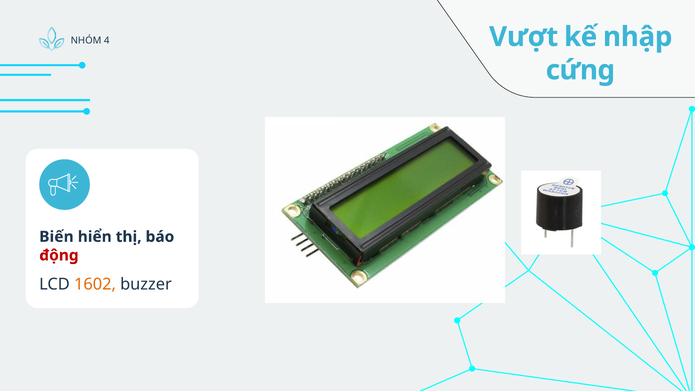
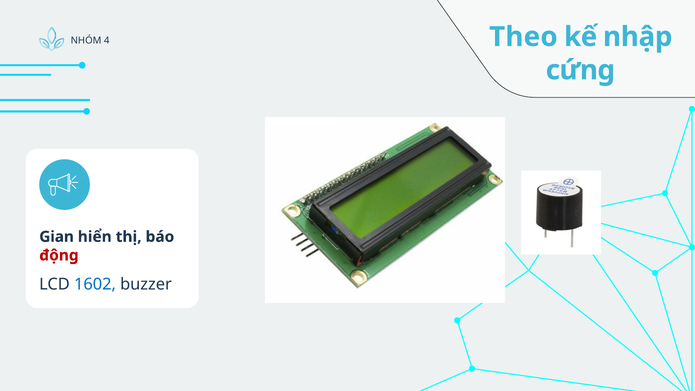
Vượt: Vượt -> Theo
Biến: Biến -> Gian
1602 colour: orange -> blue
